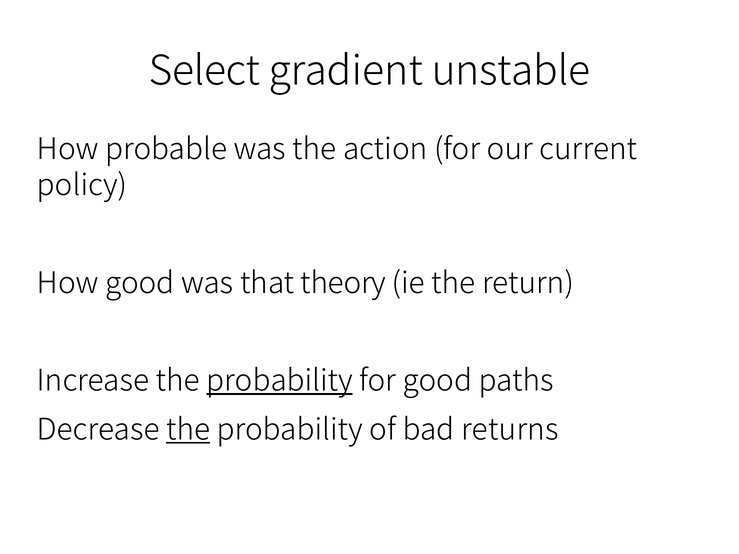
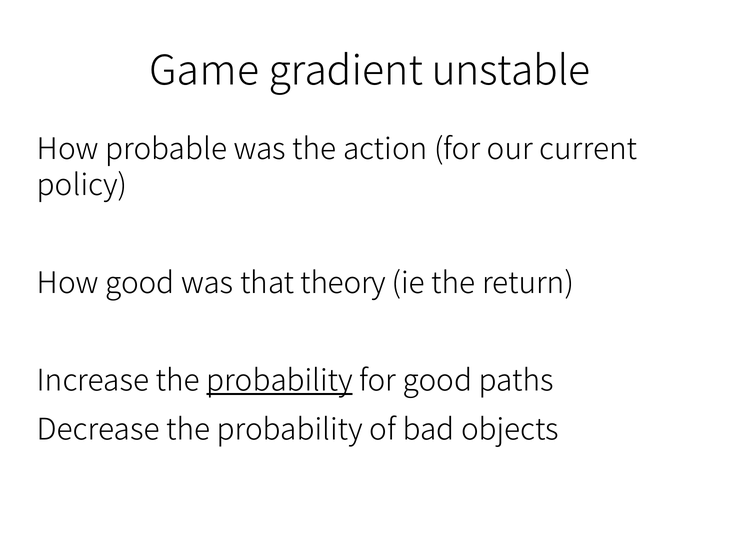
Select: Select -> Game
the at (188, 430) underline: present -> none
returns: returns -> objects
